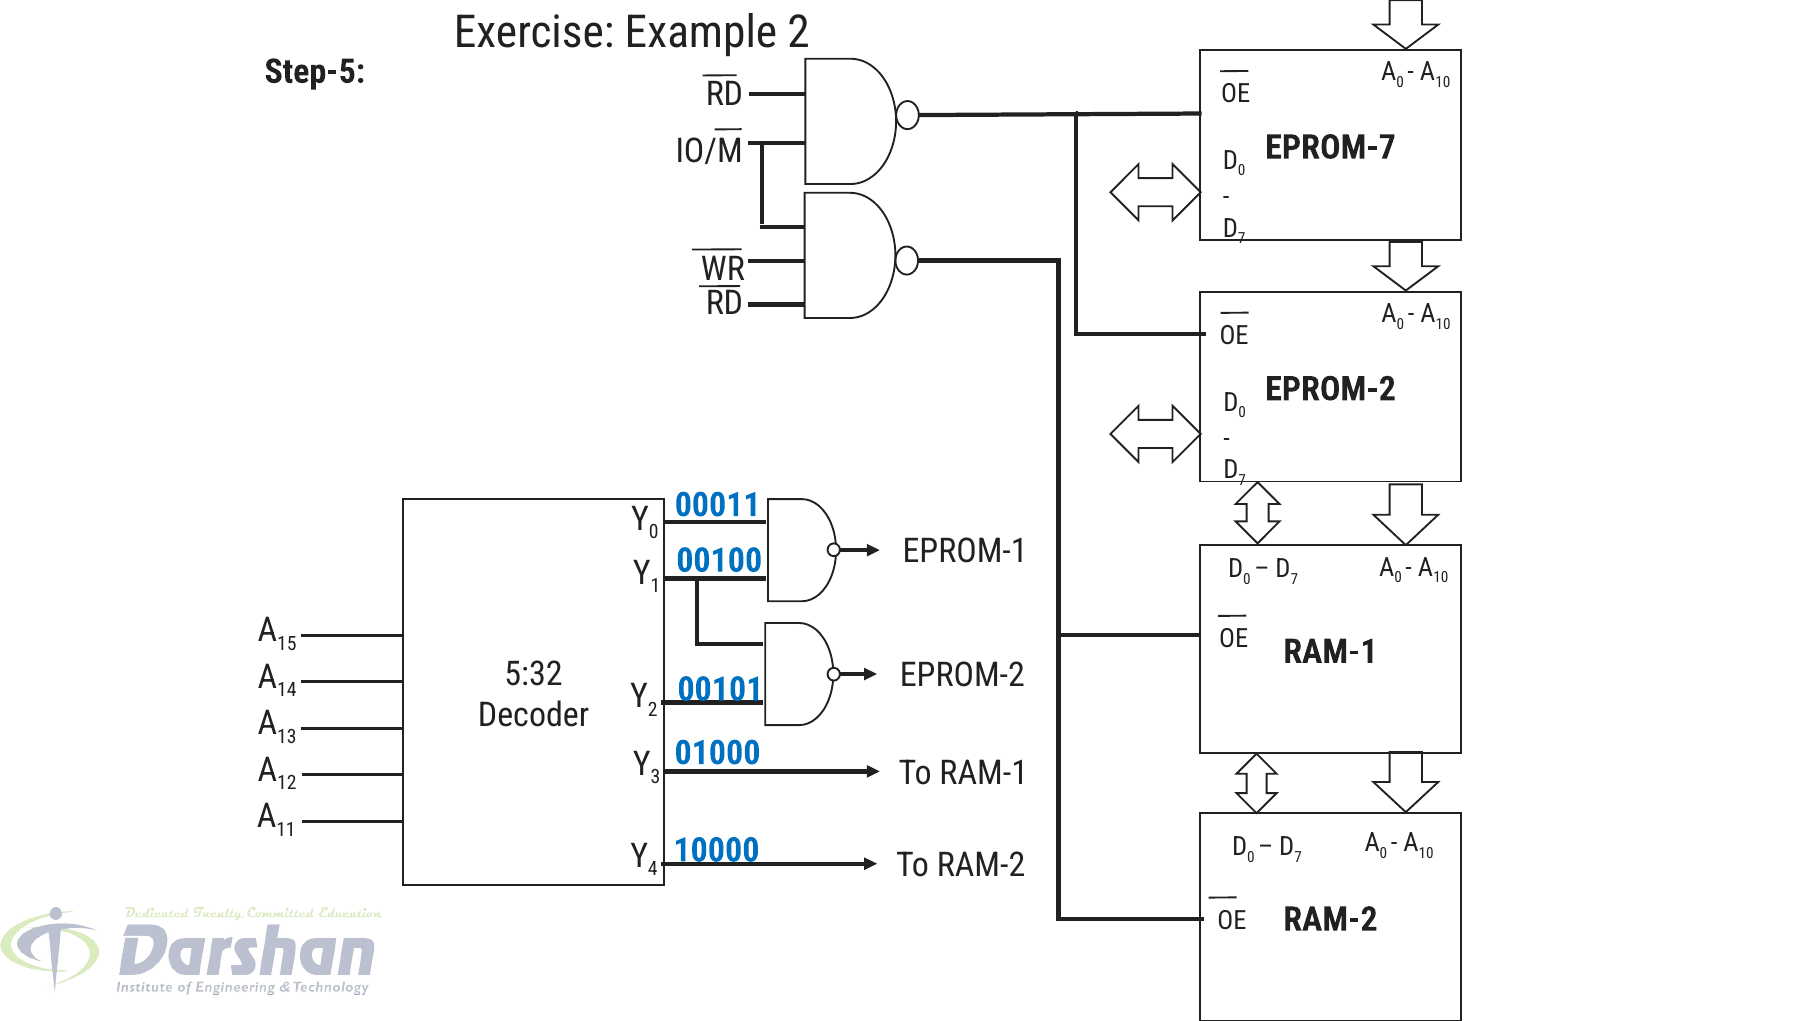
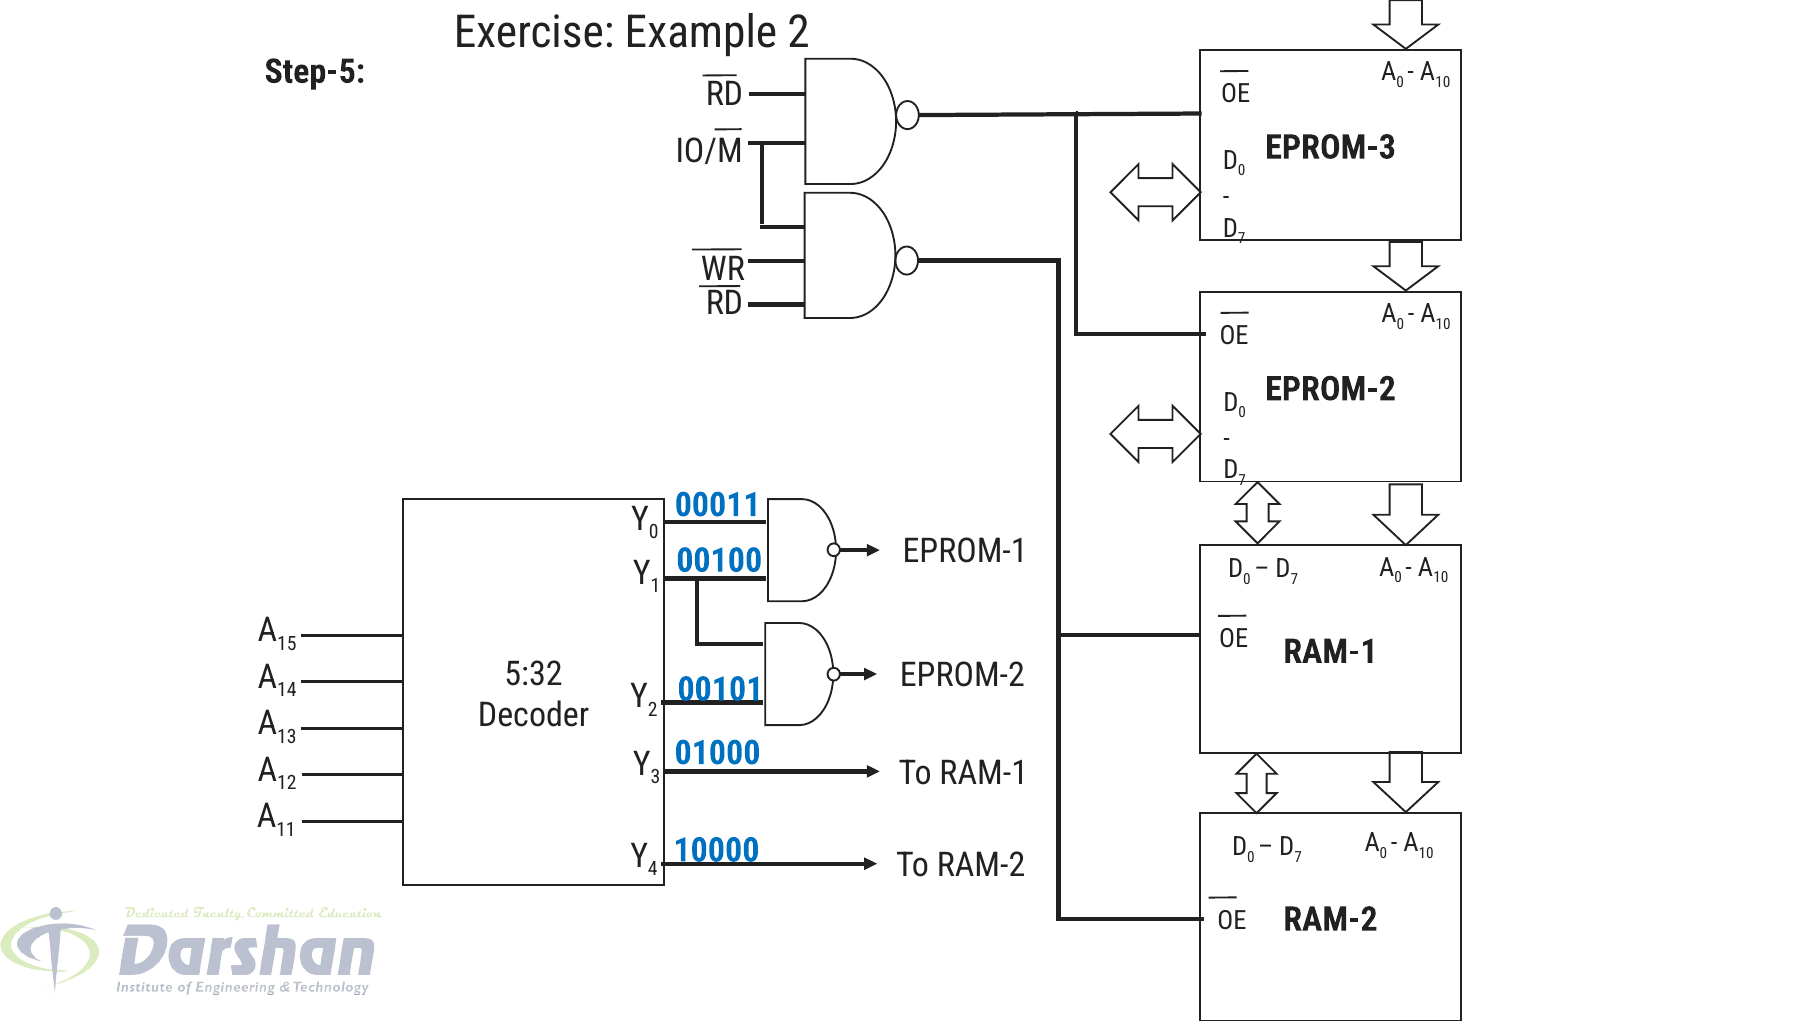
EPROM-7: EPROM-7 -> EPROM-3
